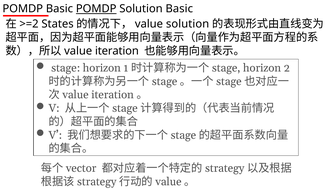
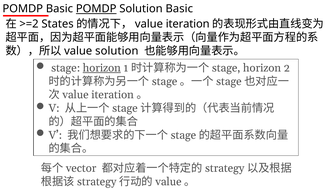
solution at (188, 24): solution -> iteration
iteration at (117, 51): iteration -> solution
horizon at (102, 68) underline: none -> present
